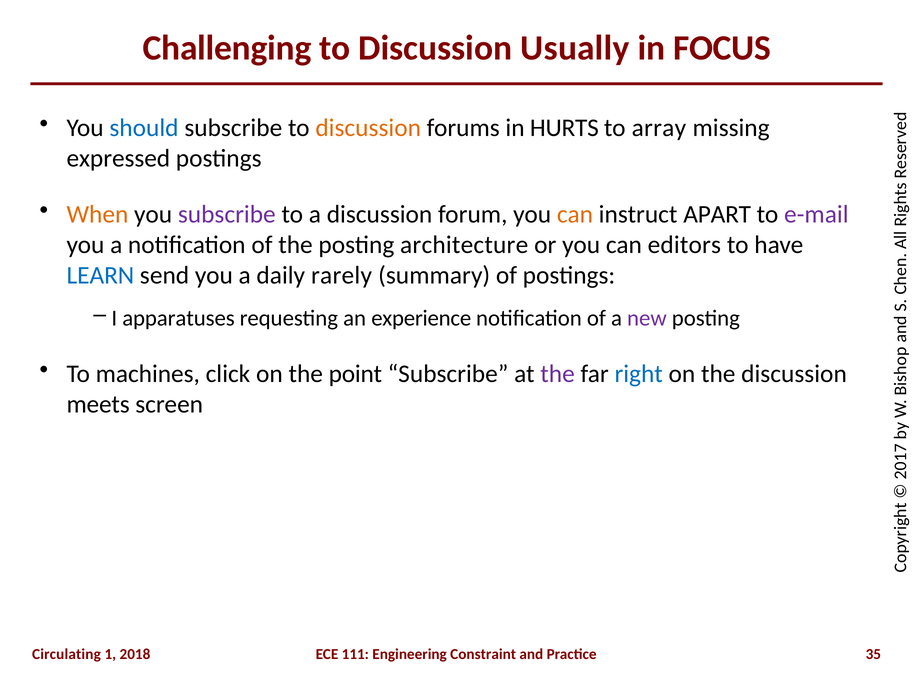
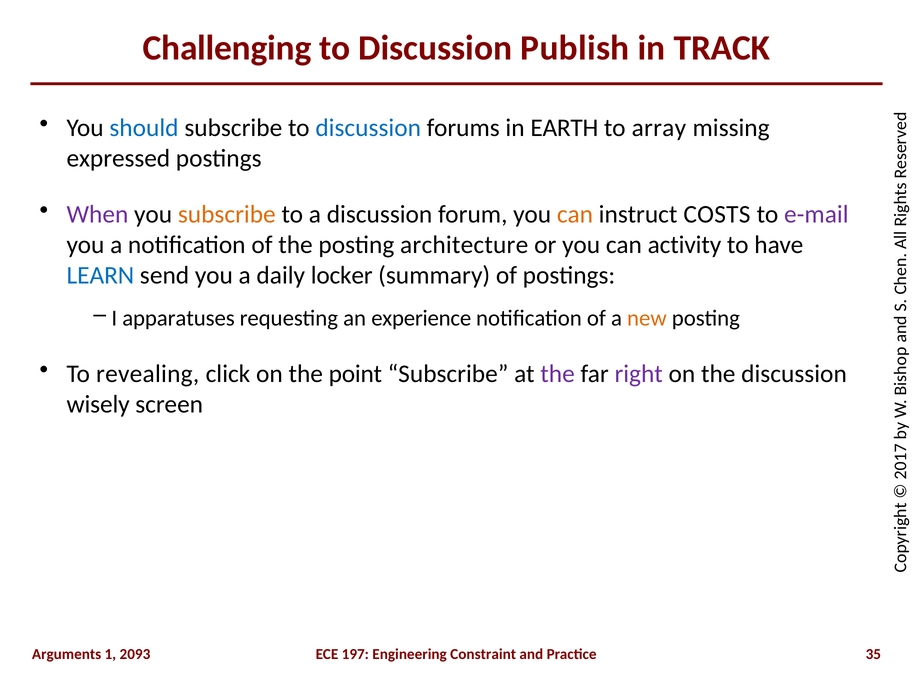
Usually: Usually -> Publish
FOCUS: FOCUS -> TRACK
discussion at (368, 128) colour: orange -> blue
HURTS: HURTS -> EARTH
When colour: orange -> purple
subscribe at (227, 214) colour: purple -> orange
APART: APART -> COSTS
editors: editors -> activity
rarely: rarely -> locker
new colour: purple -> orange
machines: machines -> revealing
right colour: blue -> purple
meets: meets -> wisely
Circulating: Circulating -> Arguments
2018: 2018 -> 2093
111: 111 -> 197
